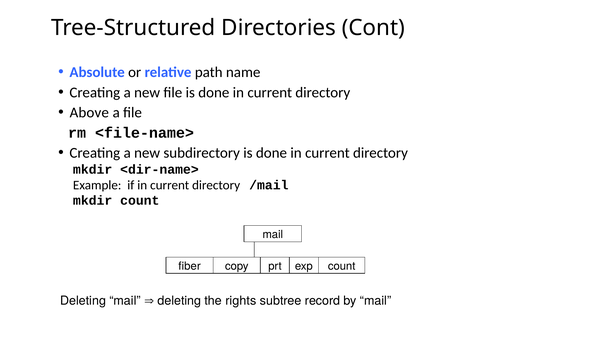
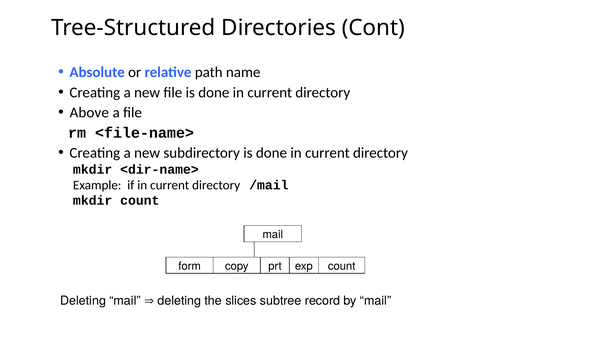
fiber: fiber -> form
rights: rights -> slices
